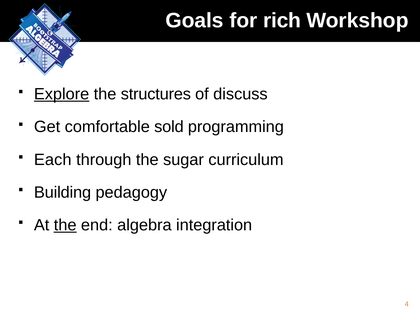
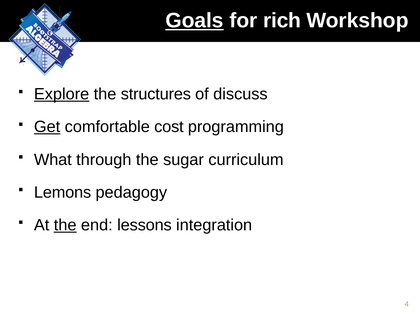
Goals underline: none -> present
Get underline: none -> present
sold: sold -> cost
Each: Each -> What
Building: Building -> Lemons
algebra: algebra -> lessons
